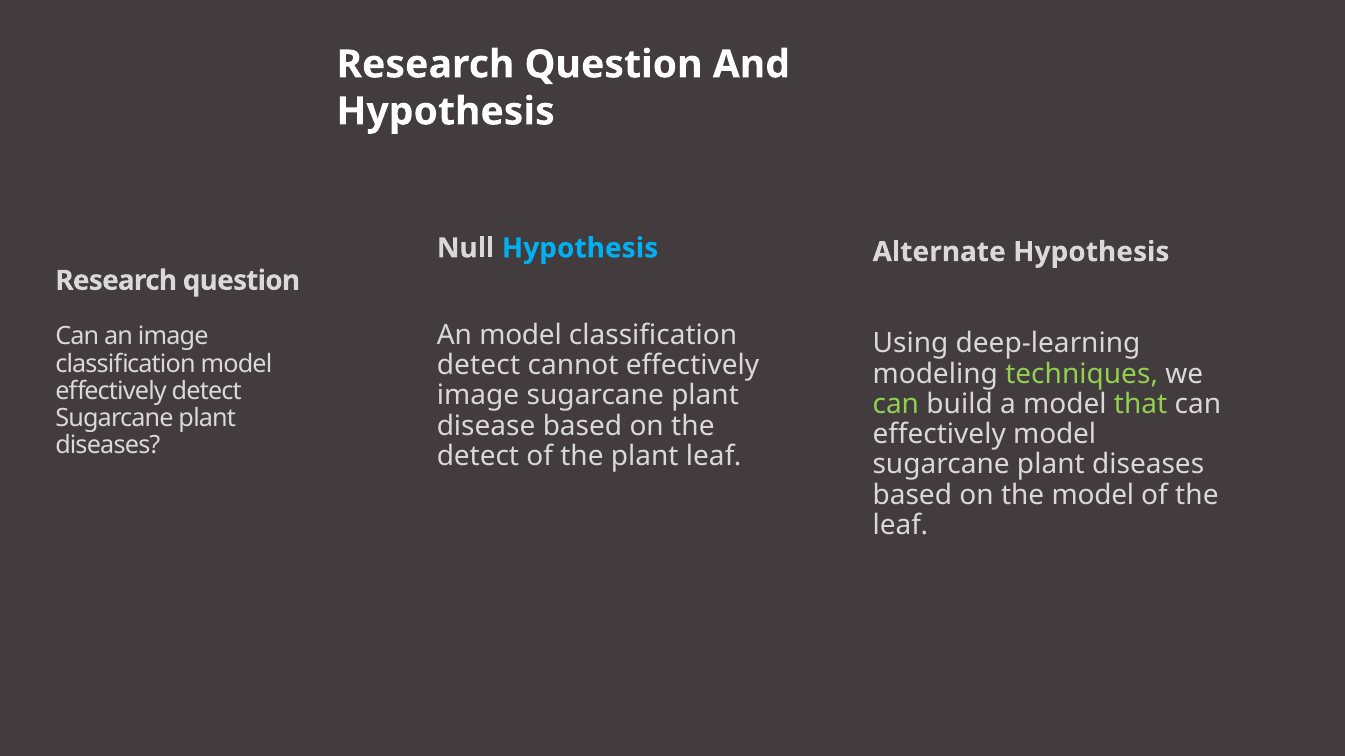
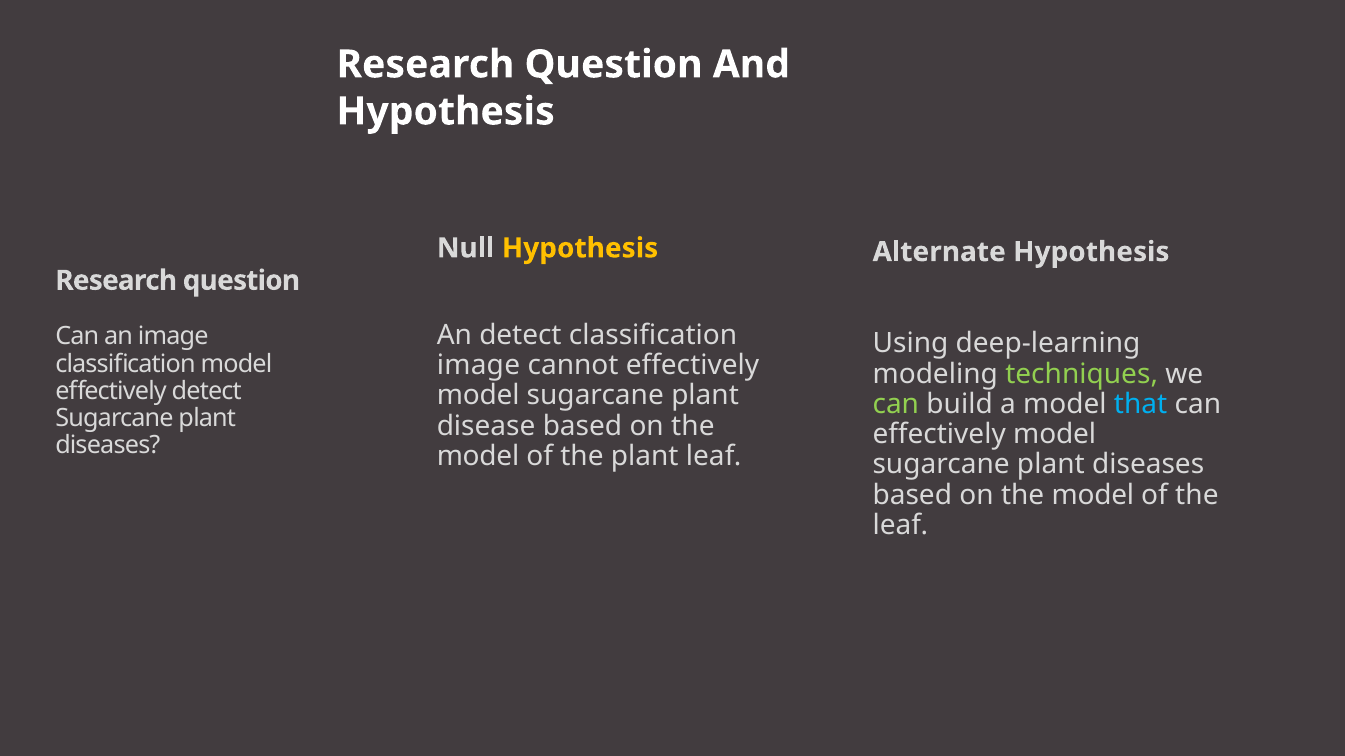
Hypothesis at (580, 248) colour: light blue -> yellow
An model: model -> detect
detect at (478, 366): detect -> image
image at (478, 396): image -> model
that colour: light green -> light blue
detect at (478, 457): detect -> model
